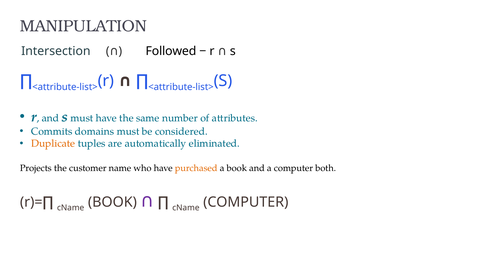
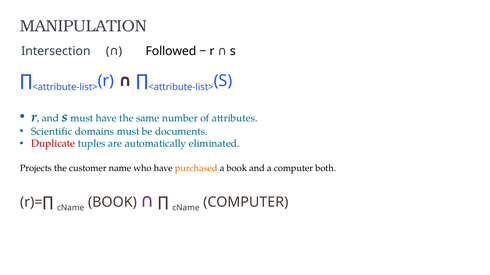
Commits: Commits -> Scientific
considered: considered -> documents
Duplicate colour: orange -> red
